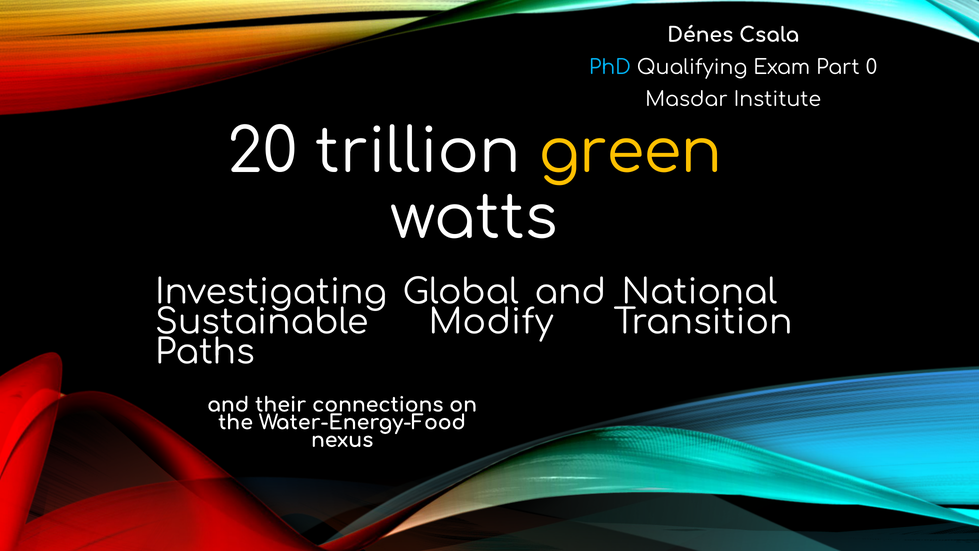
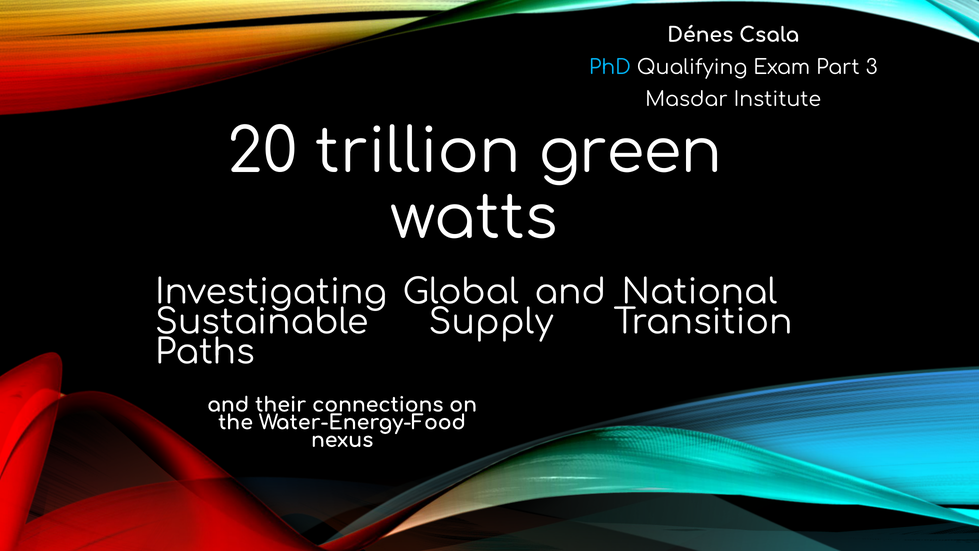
0: 0 -> 3
green colour: yellow -> white
Modify: Modify -> Supply
